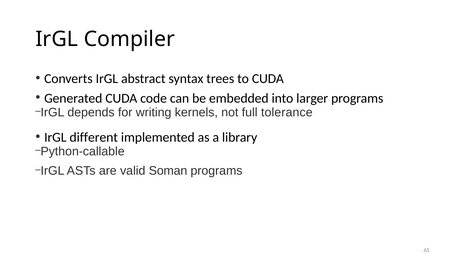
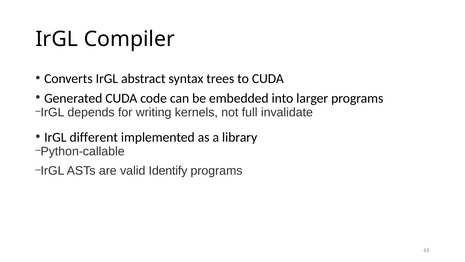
tolerance: tolerance -> invalidate
Soman: Soman -> Identify
